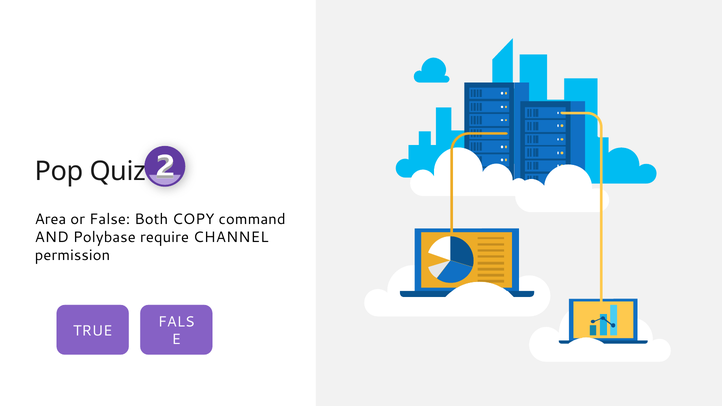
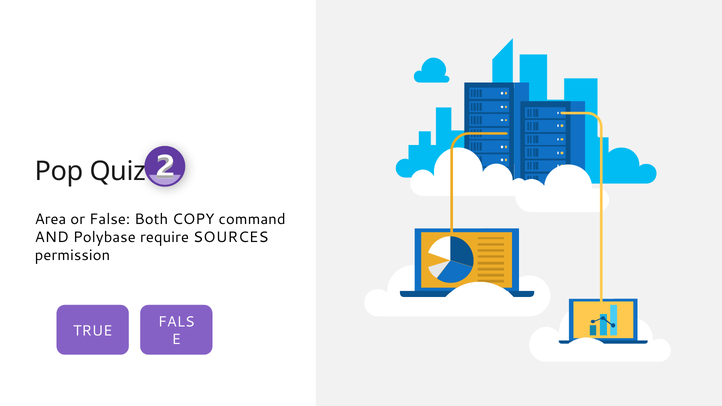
CHANNEL: CHANNEL -> SOURCES
